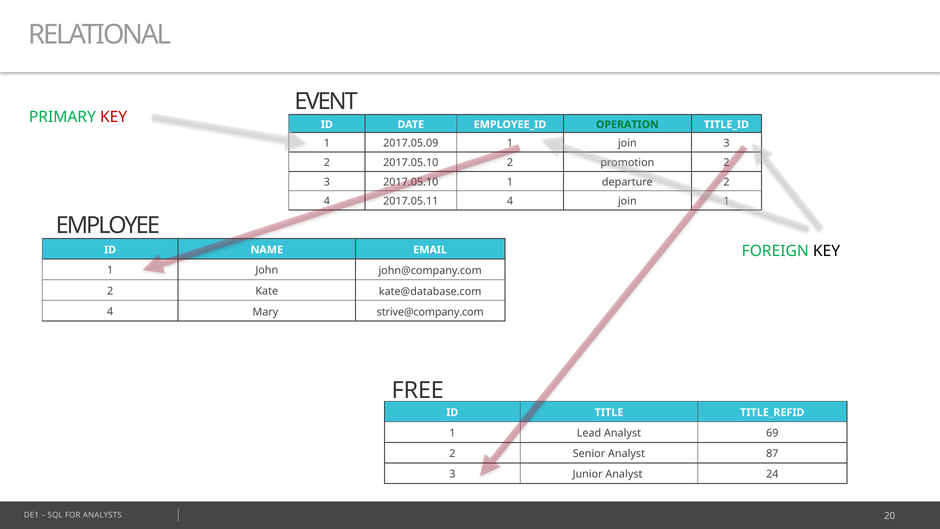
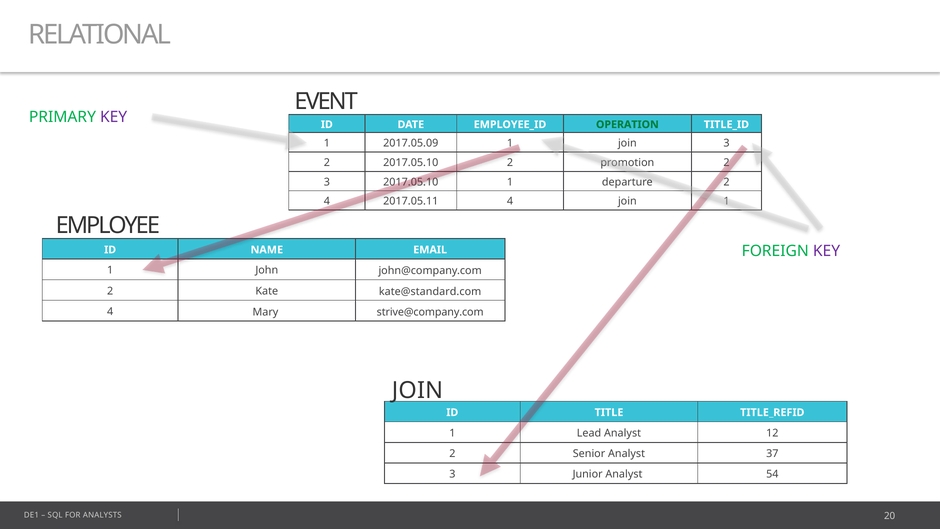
KEY at (114, 117) colour: red -> purple
KEY at (827, 251) colour: black -> purple
kate@database.com: kate@database.com -> kate@standard.com
FREE at (418, 390): FREE -> JOIN
69: 69 -> 12
87: 87 -> 37
24: 24 -> 54
